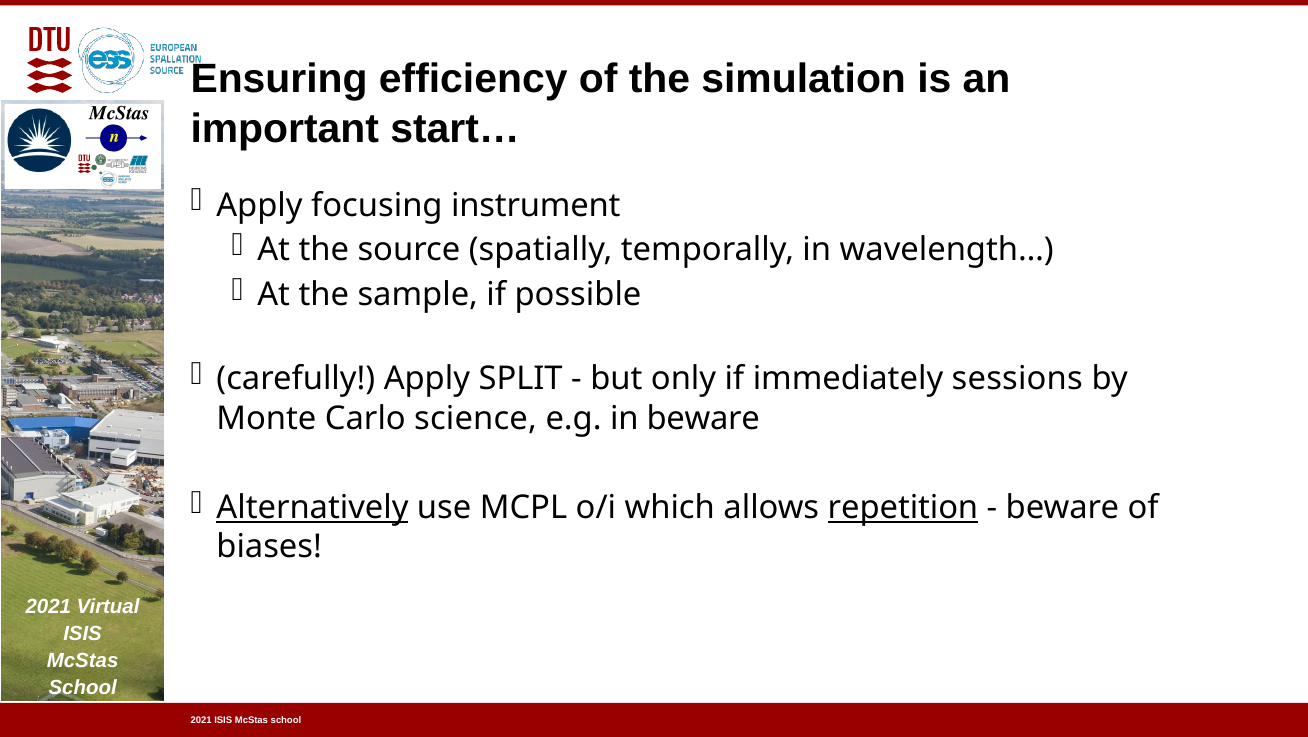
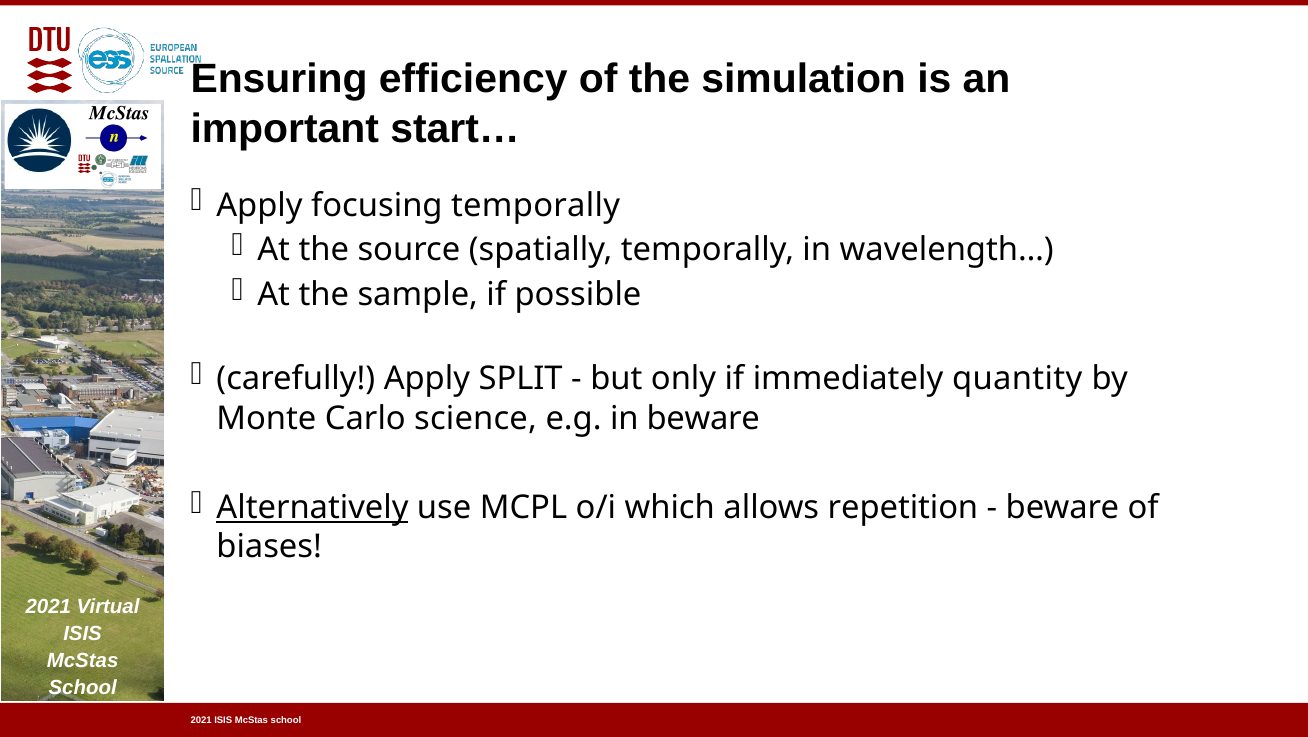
focusing instrument: instrument -> temporally
sessions: sessions -> quantity
repetition underline: present -> none
